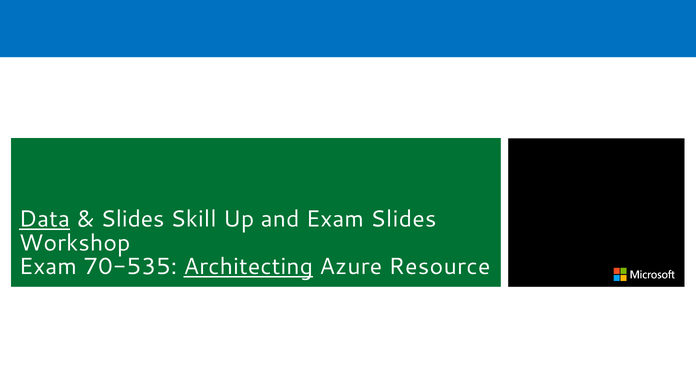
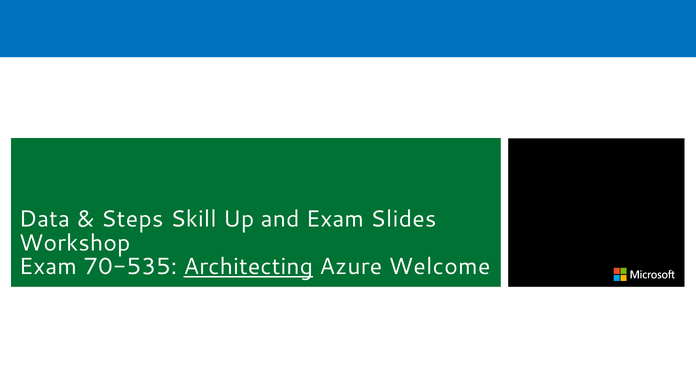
Data underline: present -> none
Slides at (133, 219): Slides -> Steps
Resource: Resource -> Welcome
